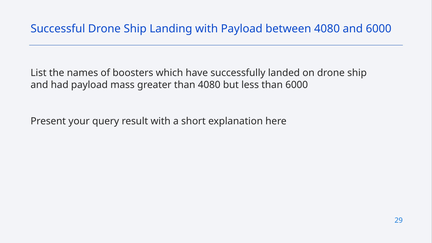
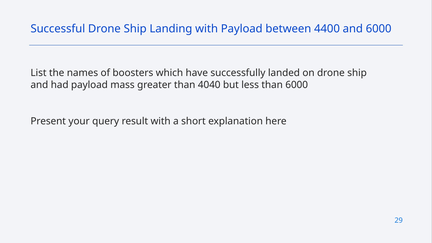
between 4080: 4080 -> 4400
than 4080: 4080 -> 4040
